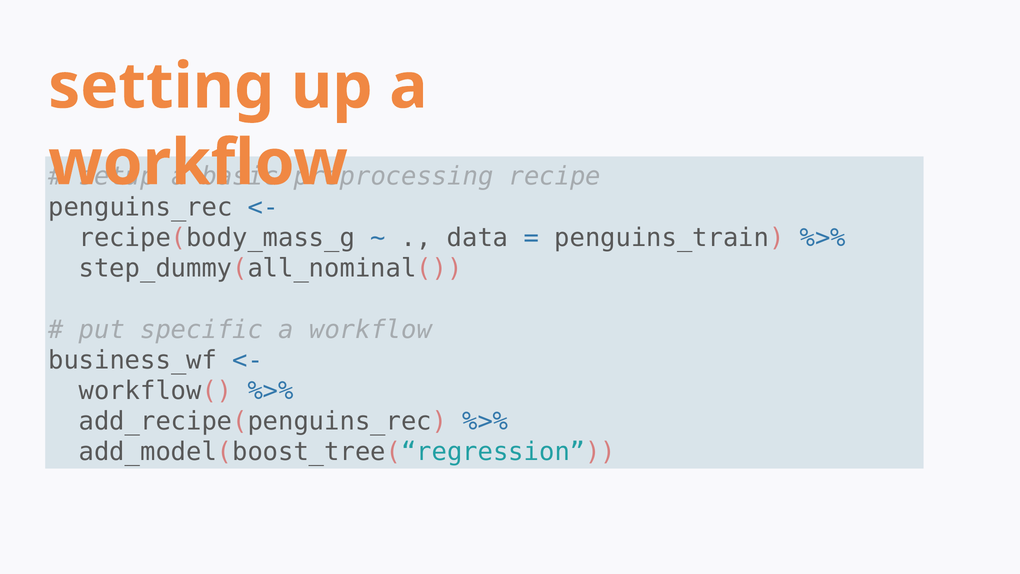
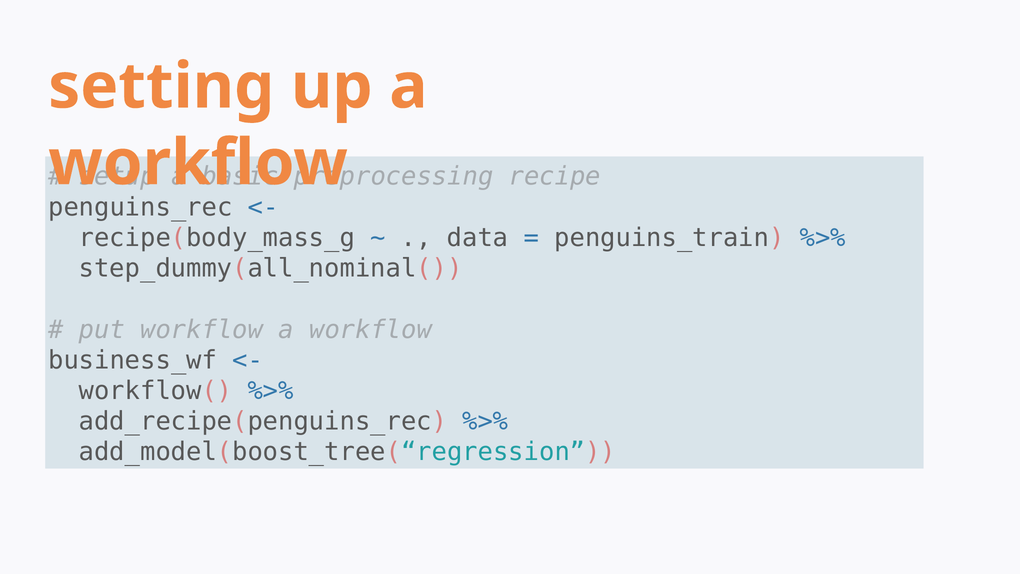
put specific: specific -> workflow
